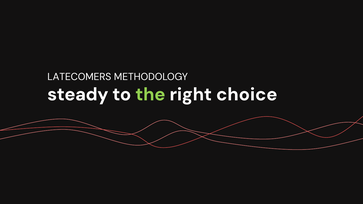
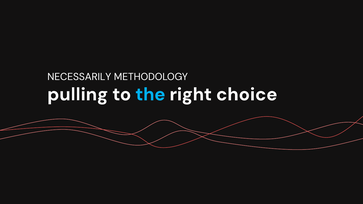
LATECOMERS: LATECOMERS -> NECESSARILY
steady: steady -> pulling
the colour: light green -> light blue
